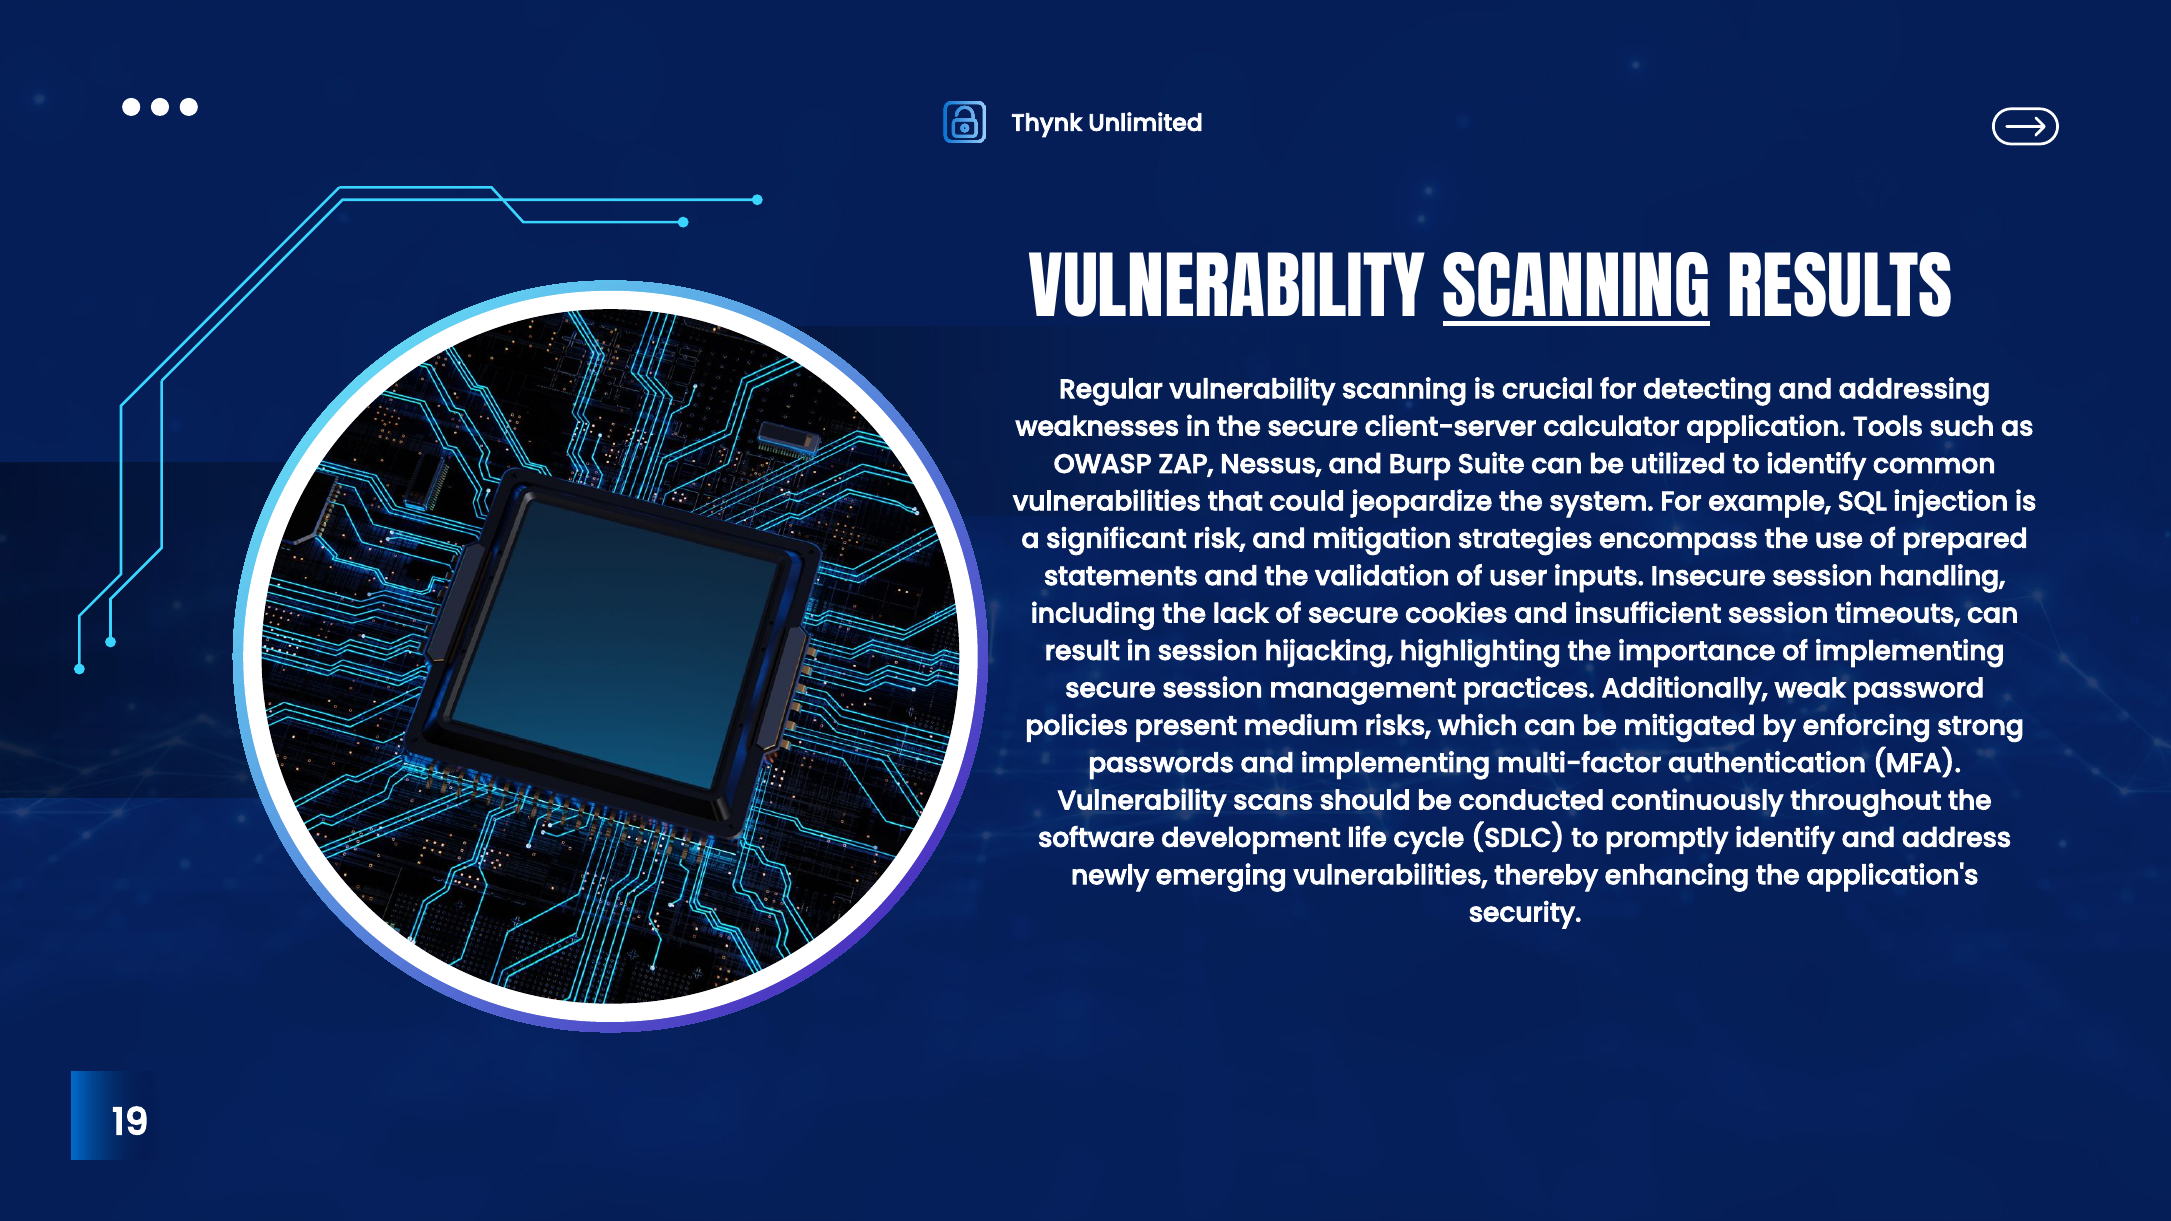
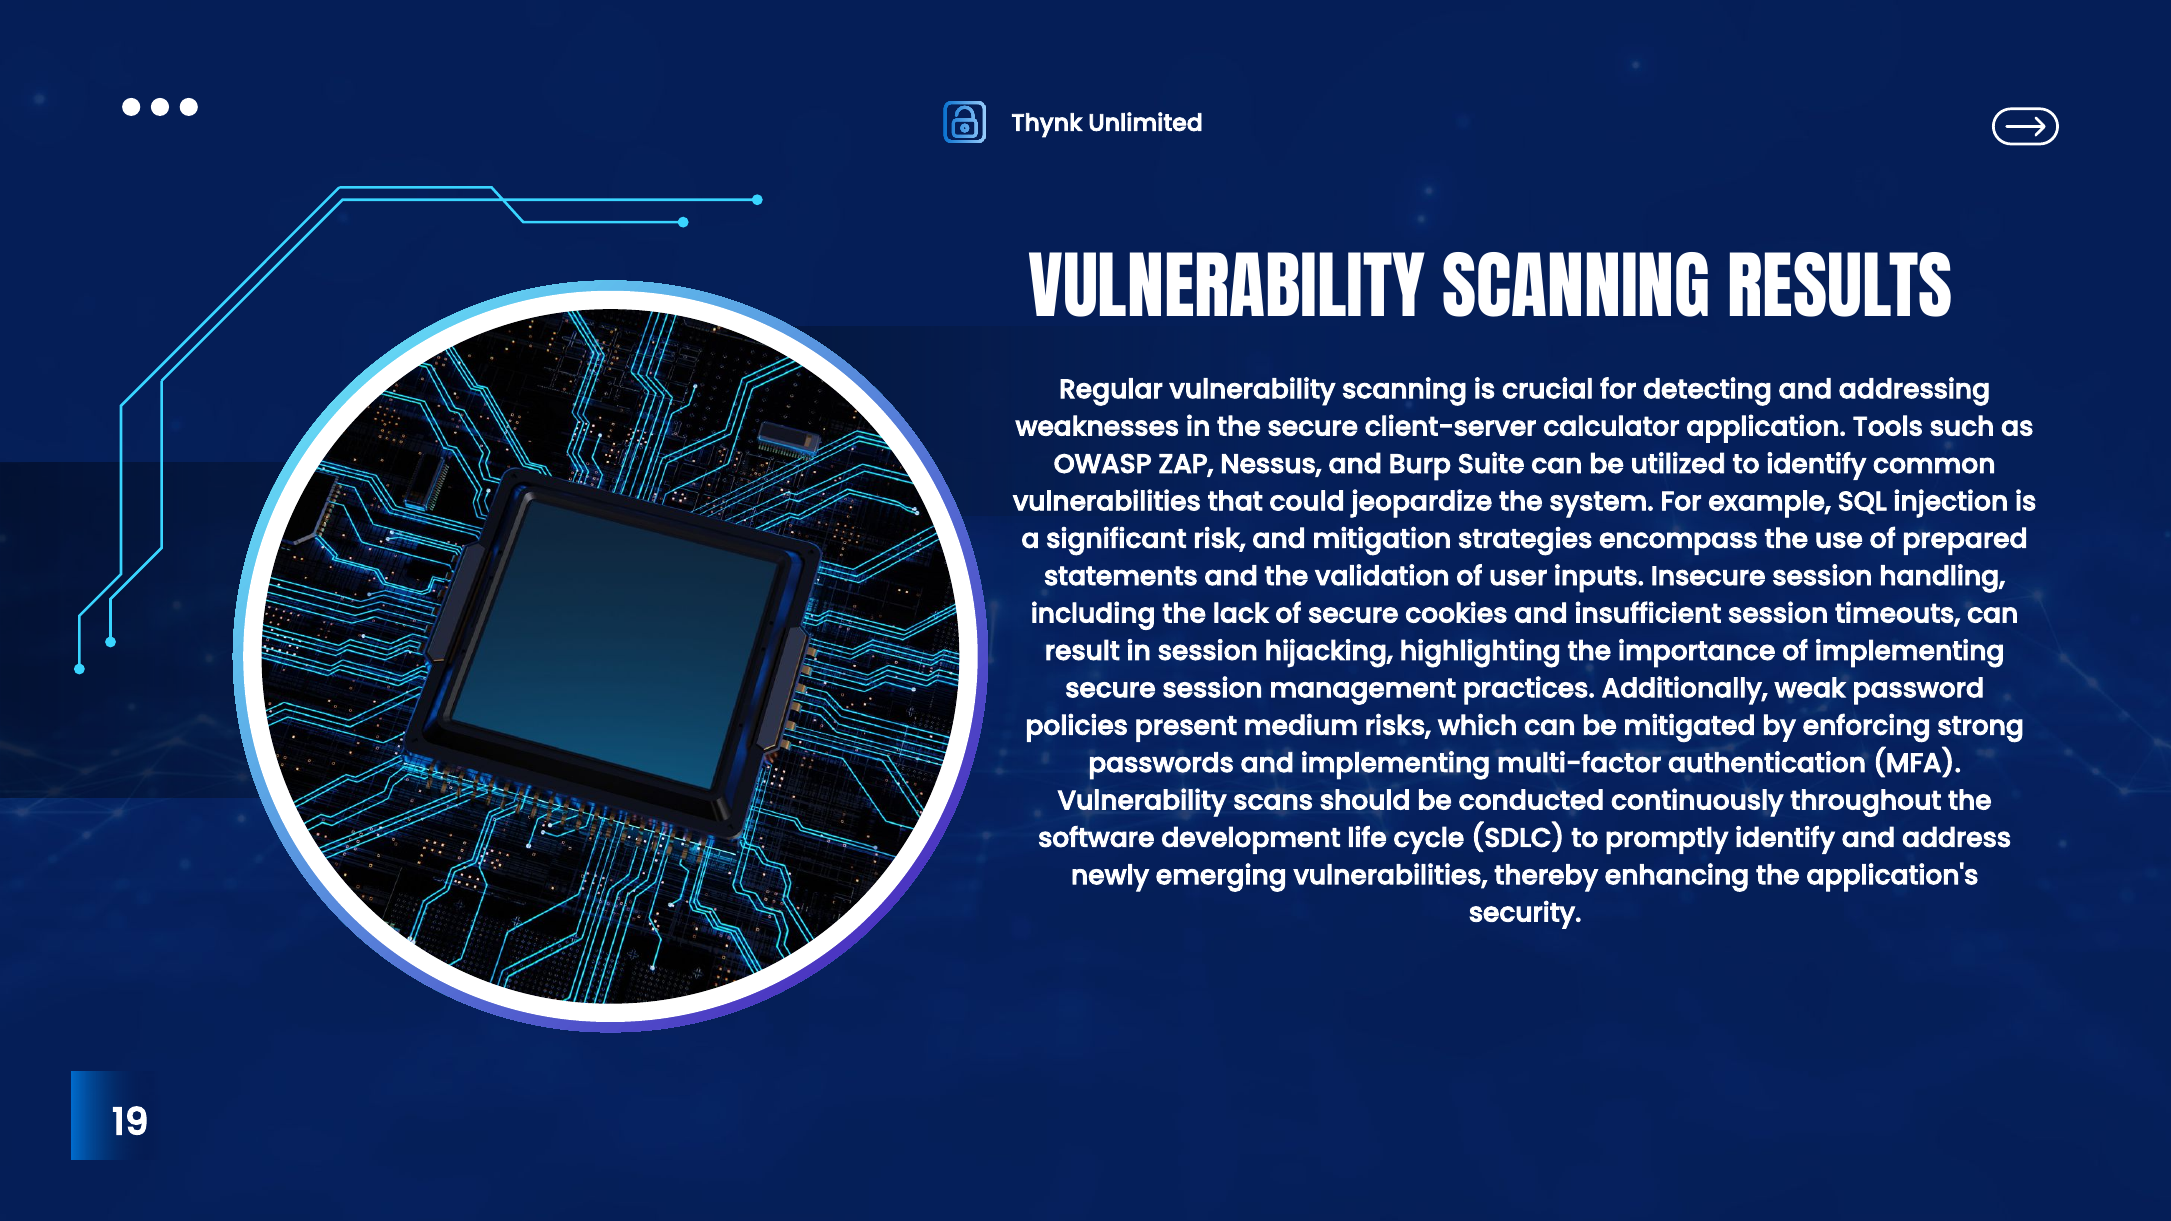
SCANNING at (1577, 292) underline: present -> none
